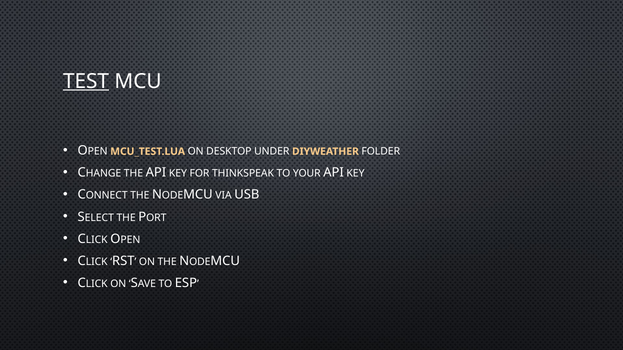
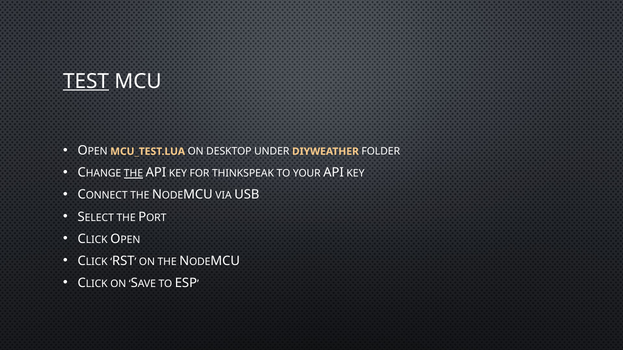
THE at (133, 174) underline: none -> present
